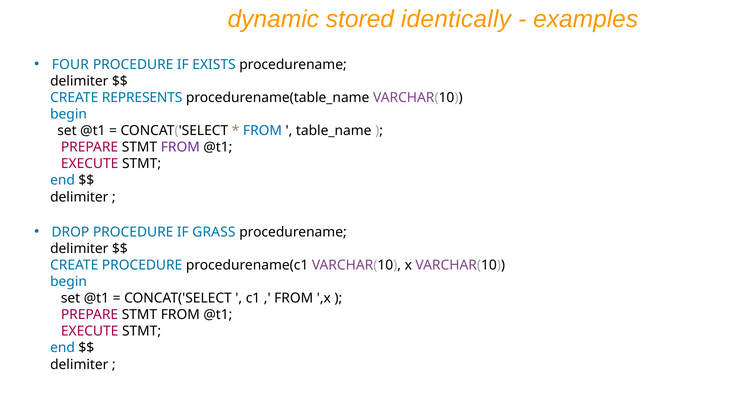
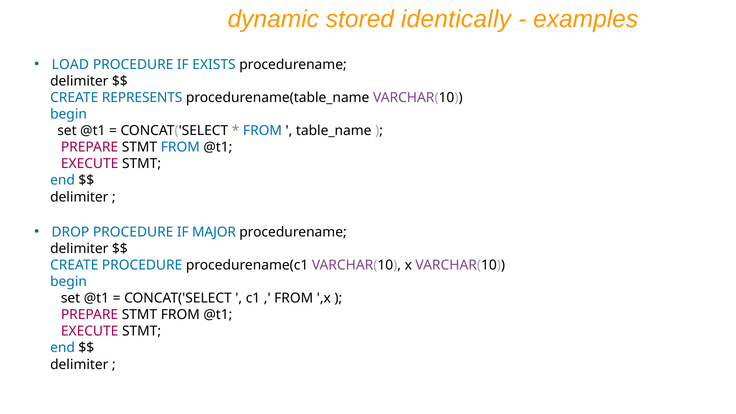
FOUR: FOUR -> LOAD
FROM at (180, 147) colour: purple -> blue
GRASS: GRASS -> MAJOR
